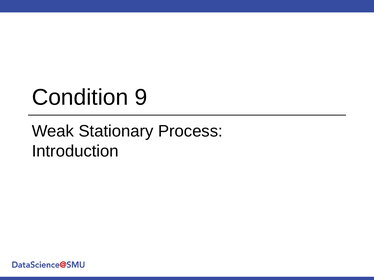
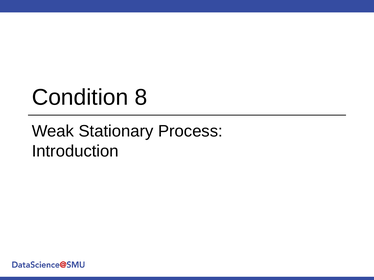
9: 9 -> 8
